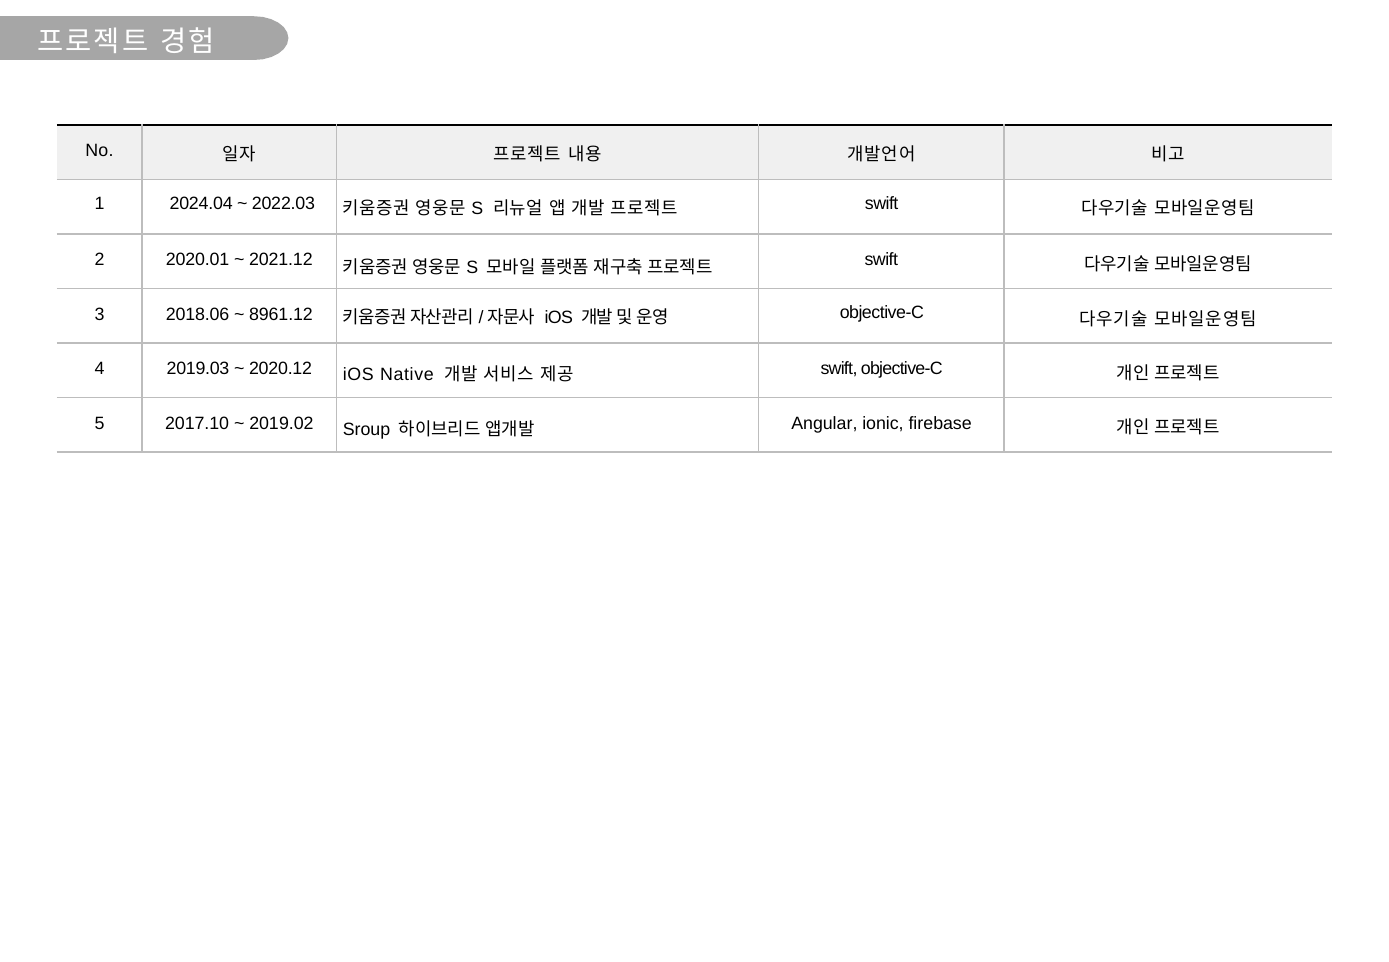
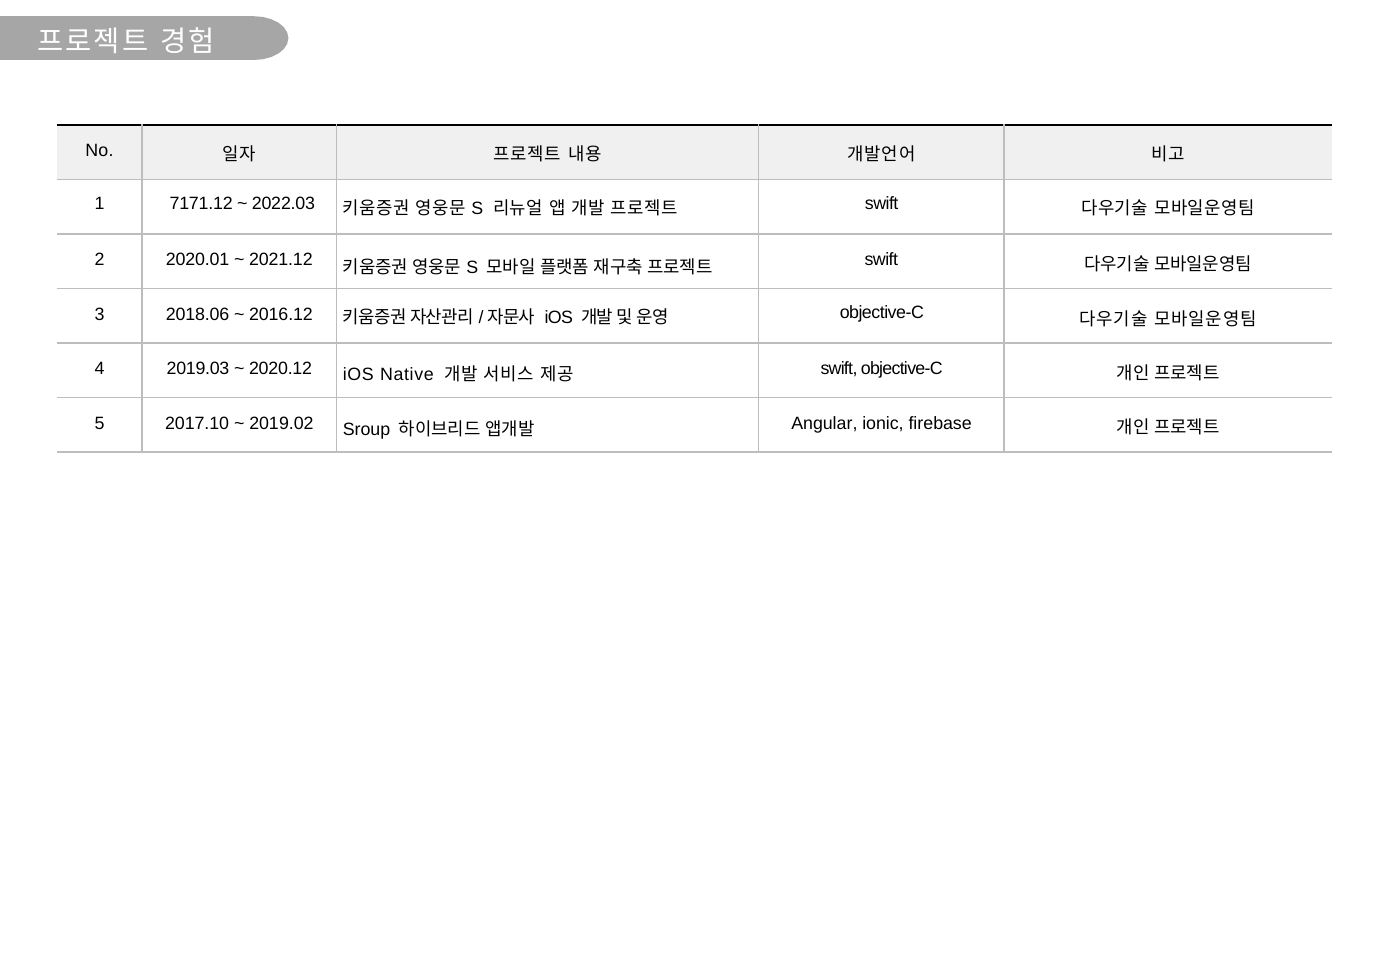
2024.04: 2024.04 -> 7171.12
8961.12: 8961.12 -> 2016.12
